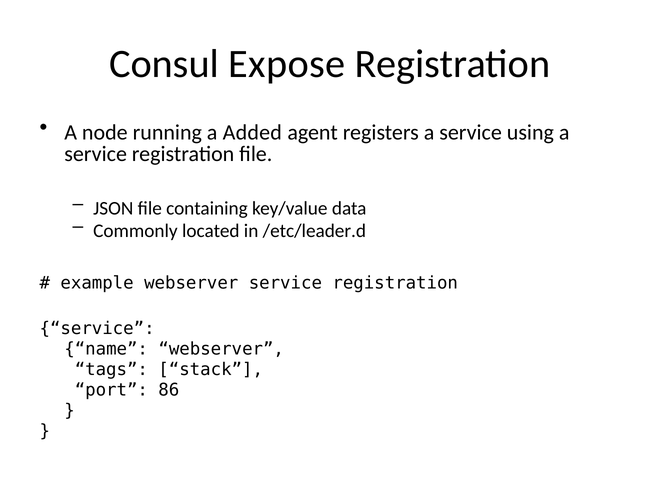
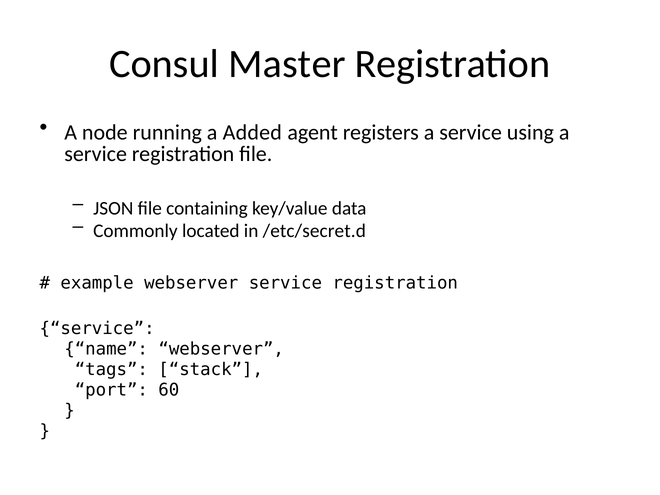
Expose: Expose -> Master
/etc/leader.d: /etc/leader.d -> /etc/secret.d
86: 86 -> 60
